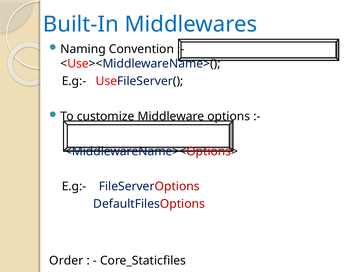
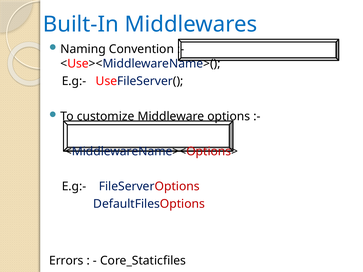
Order: Order -> Errors
